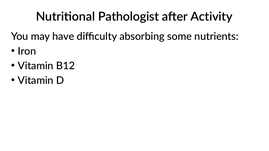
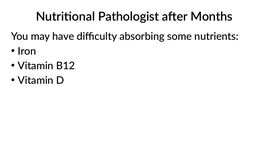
Activity: Activity -> Months
